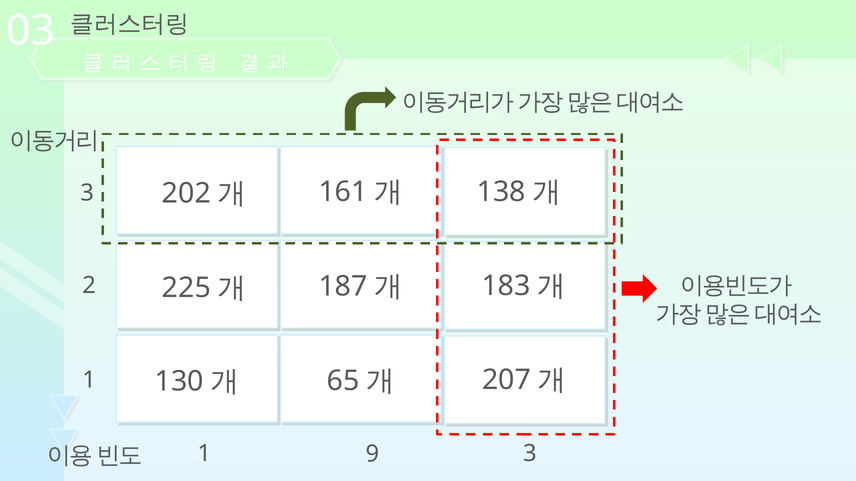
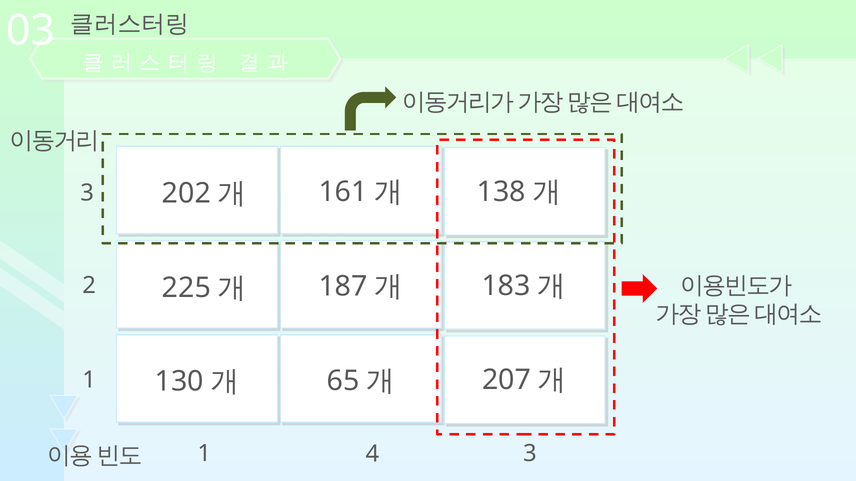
9: 9 -> 4
